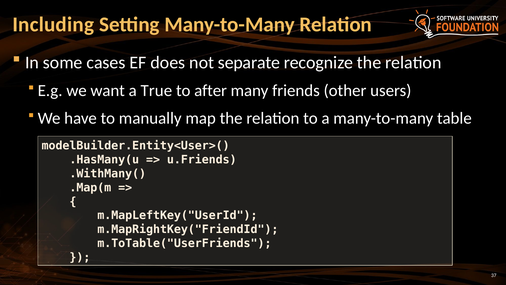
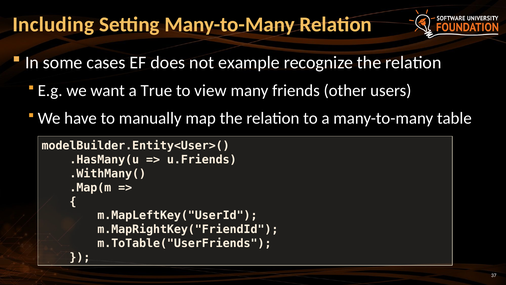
separate: separate -> example
after: after -> view
